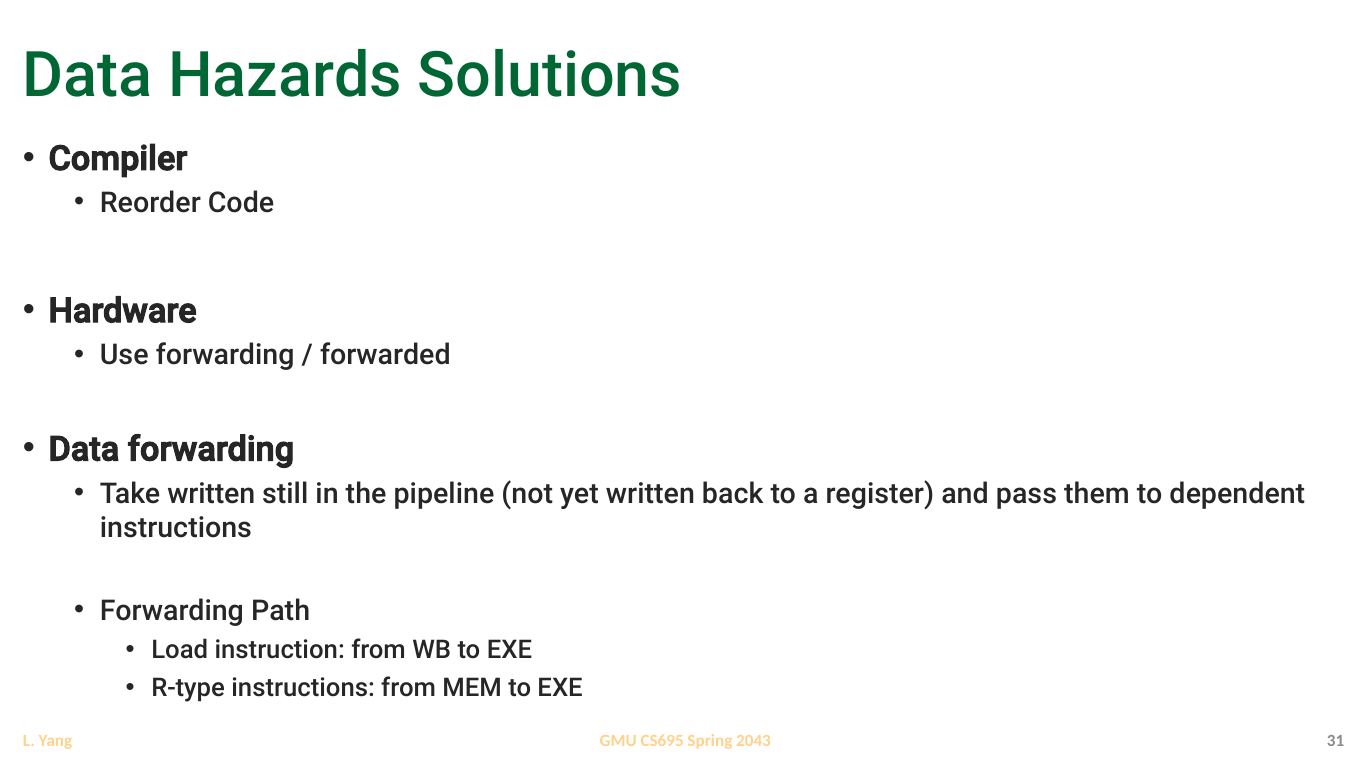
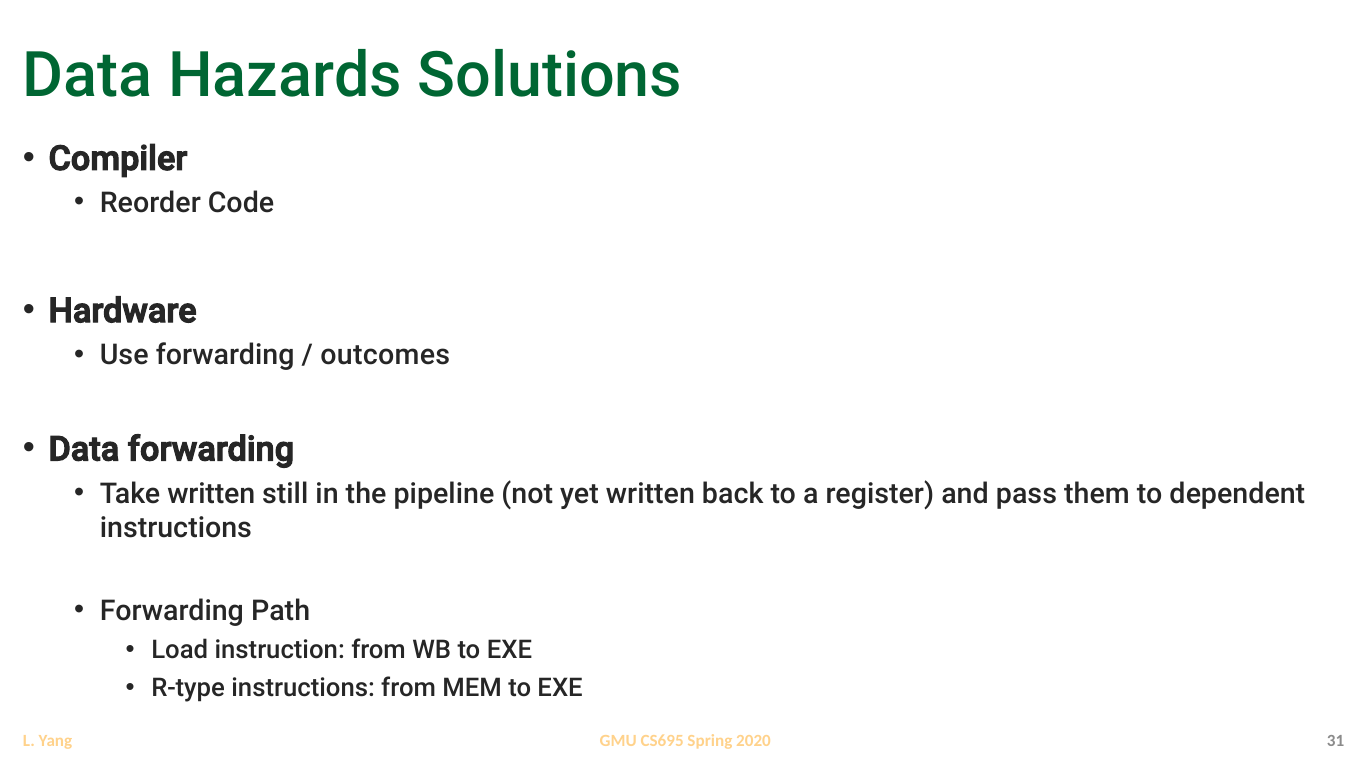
forwarded: forwarded -> outcomes
2043: 2043 -> 2020
